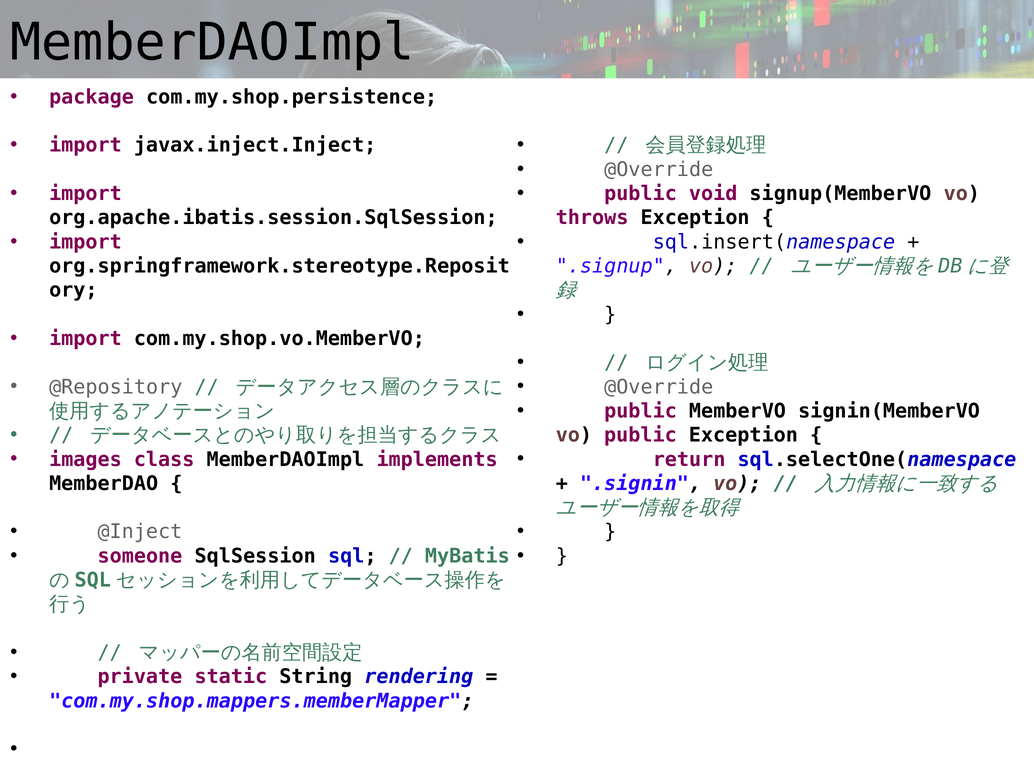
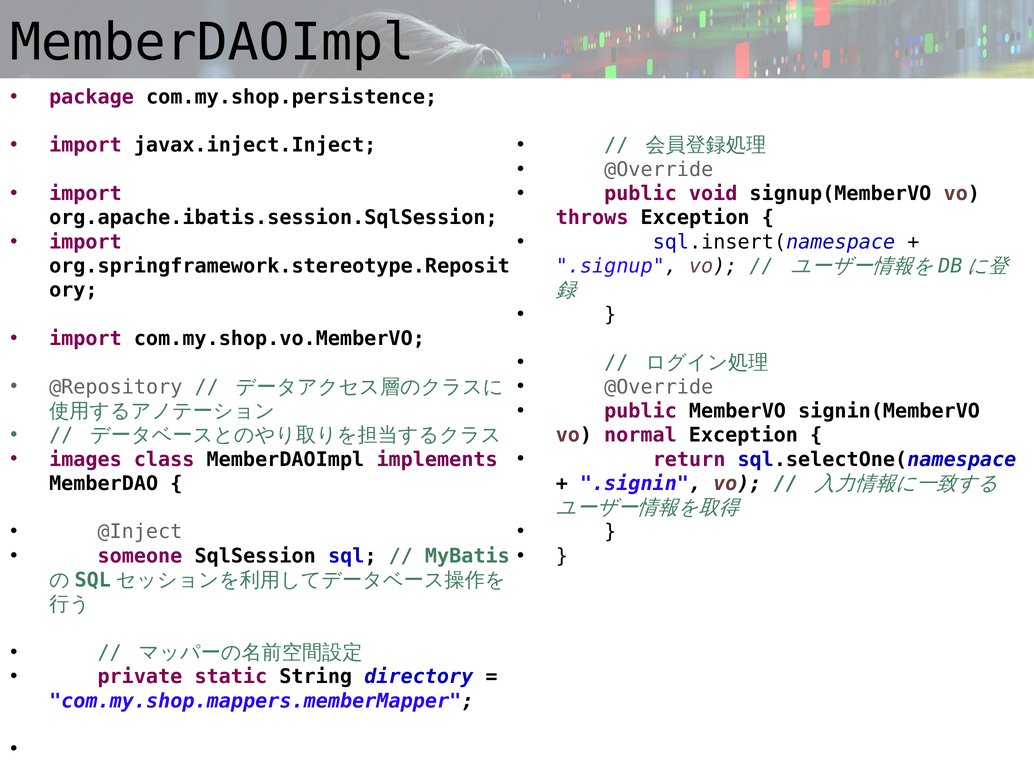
vo public: public -> normal
rendering: rendering -> directory
